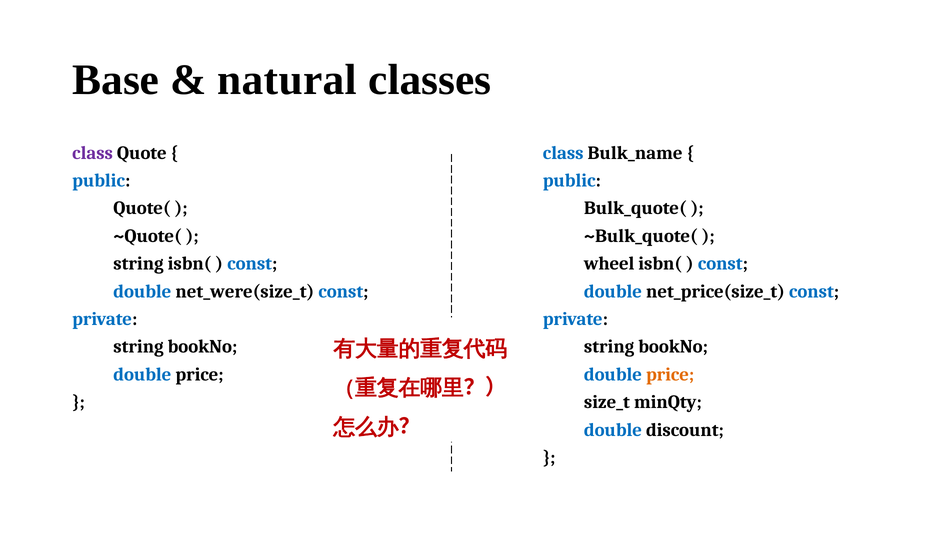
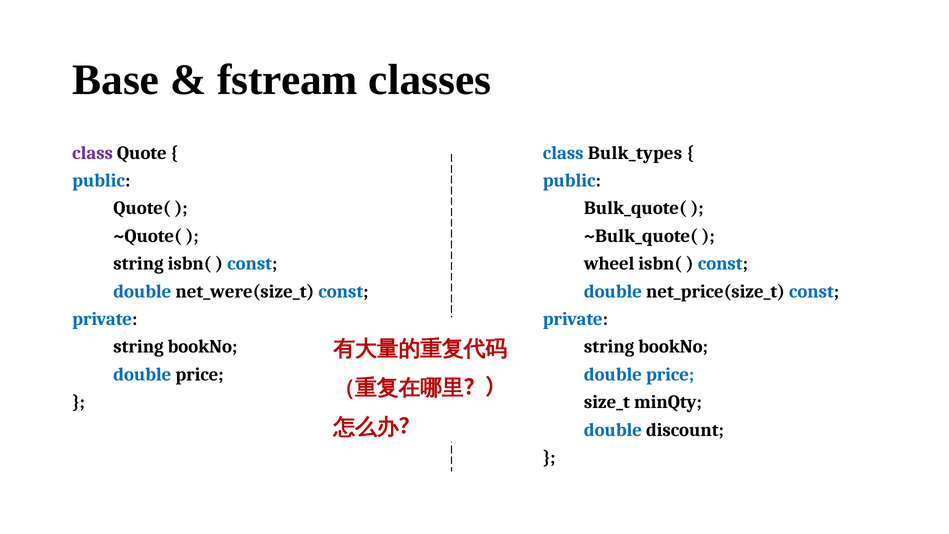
natural: natural -> fstream
Bulk_name: Bulk_name -> Bulk_types
price at (670, 374) colour: orange -> blue
